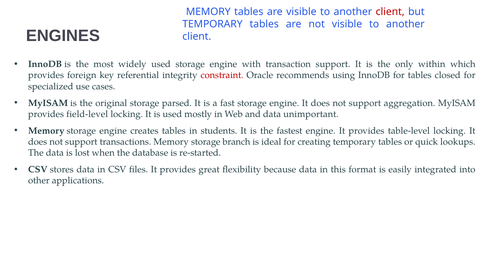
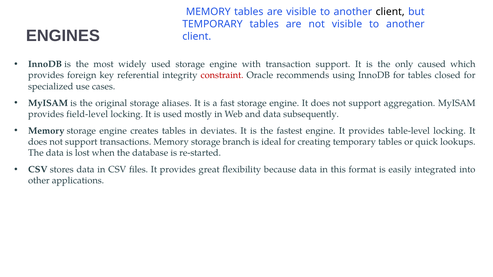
client at (390, 12) colour: red -> black
within: within -> caused
parsed: parsed -> aliases
unimportant: unimportant -> subsequently
students: students -> deviates
